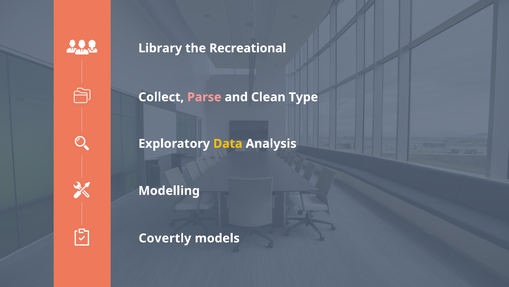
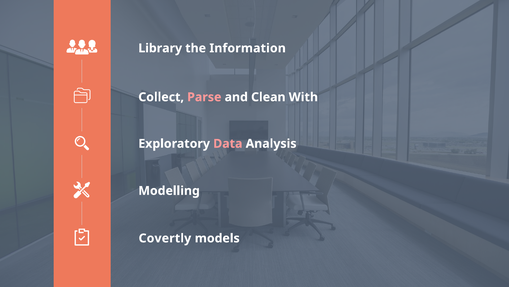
Recreational: Recreational -> Information
Type: Type -> With
Data colour: yellow -> pink
